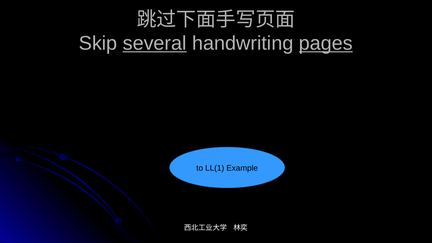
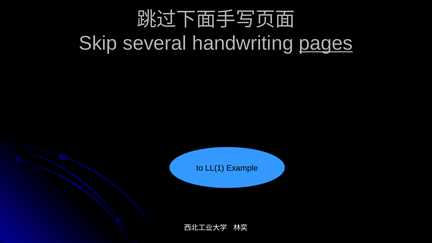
several underline: present -> none
